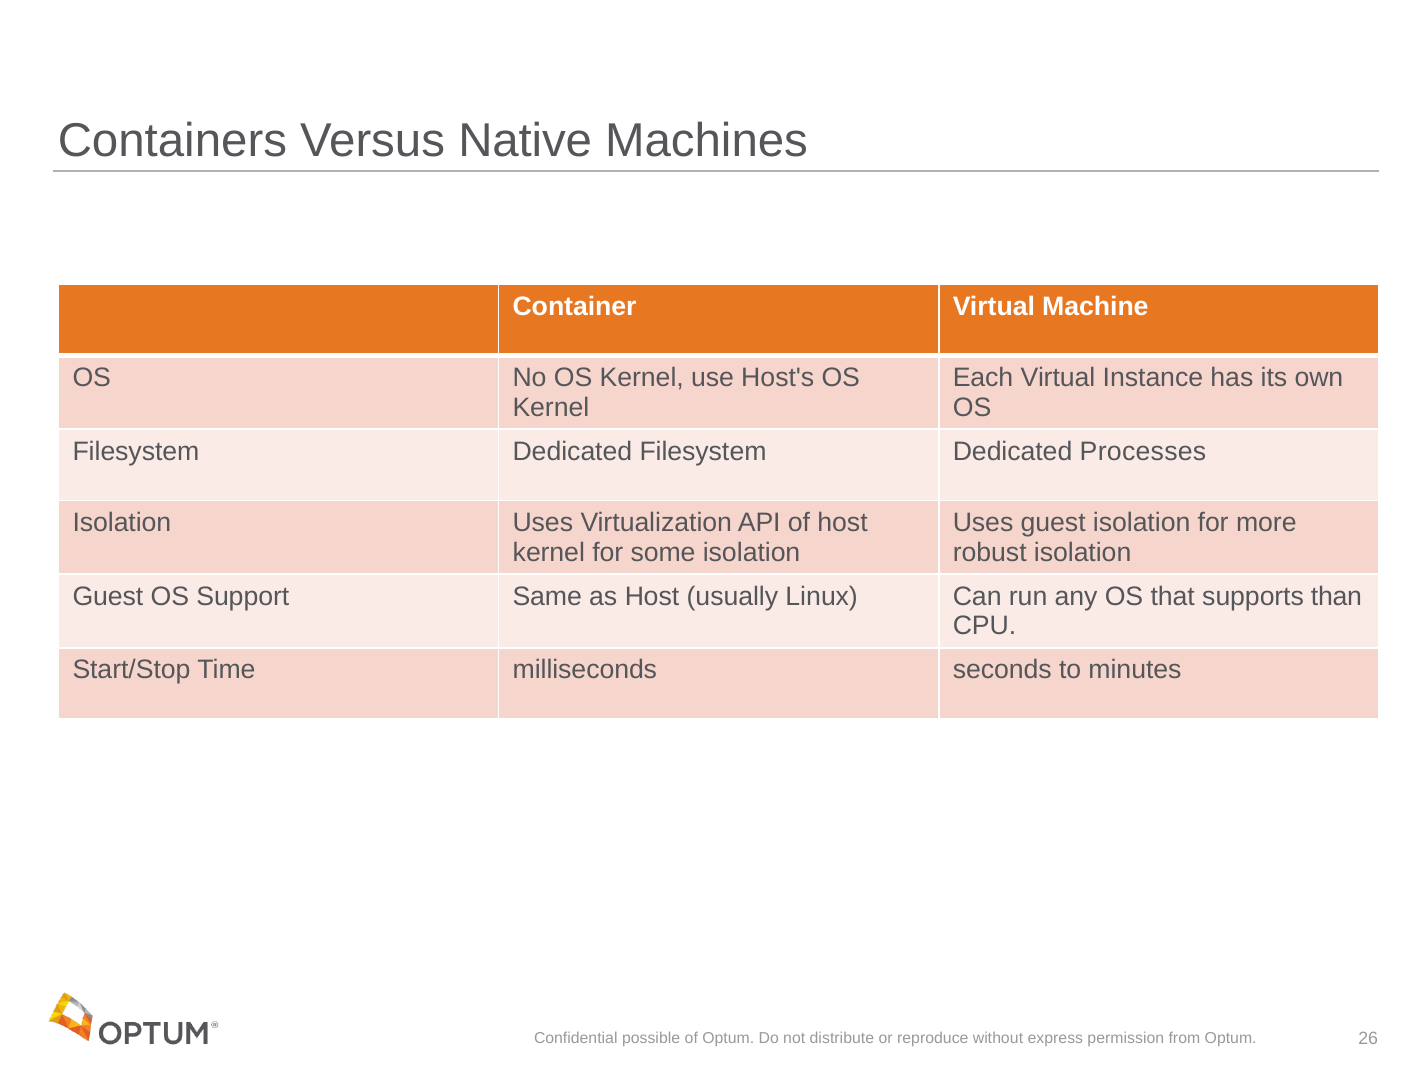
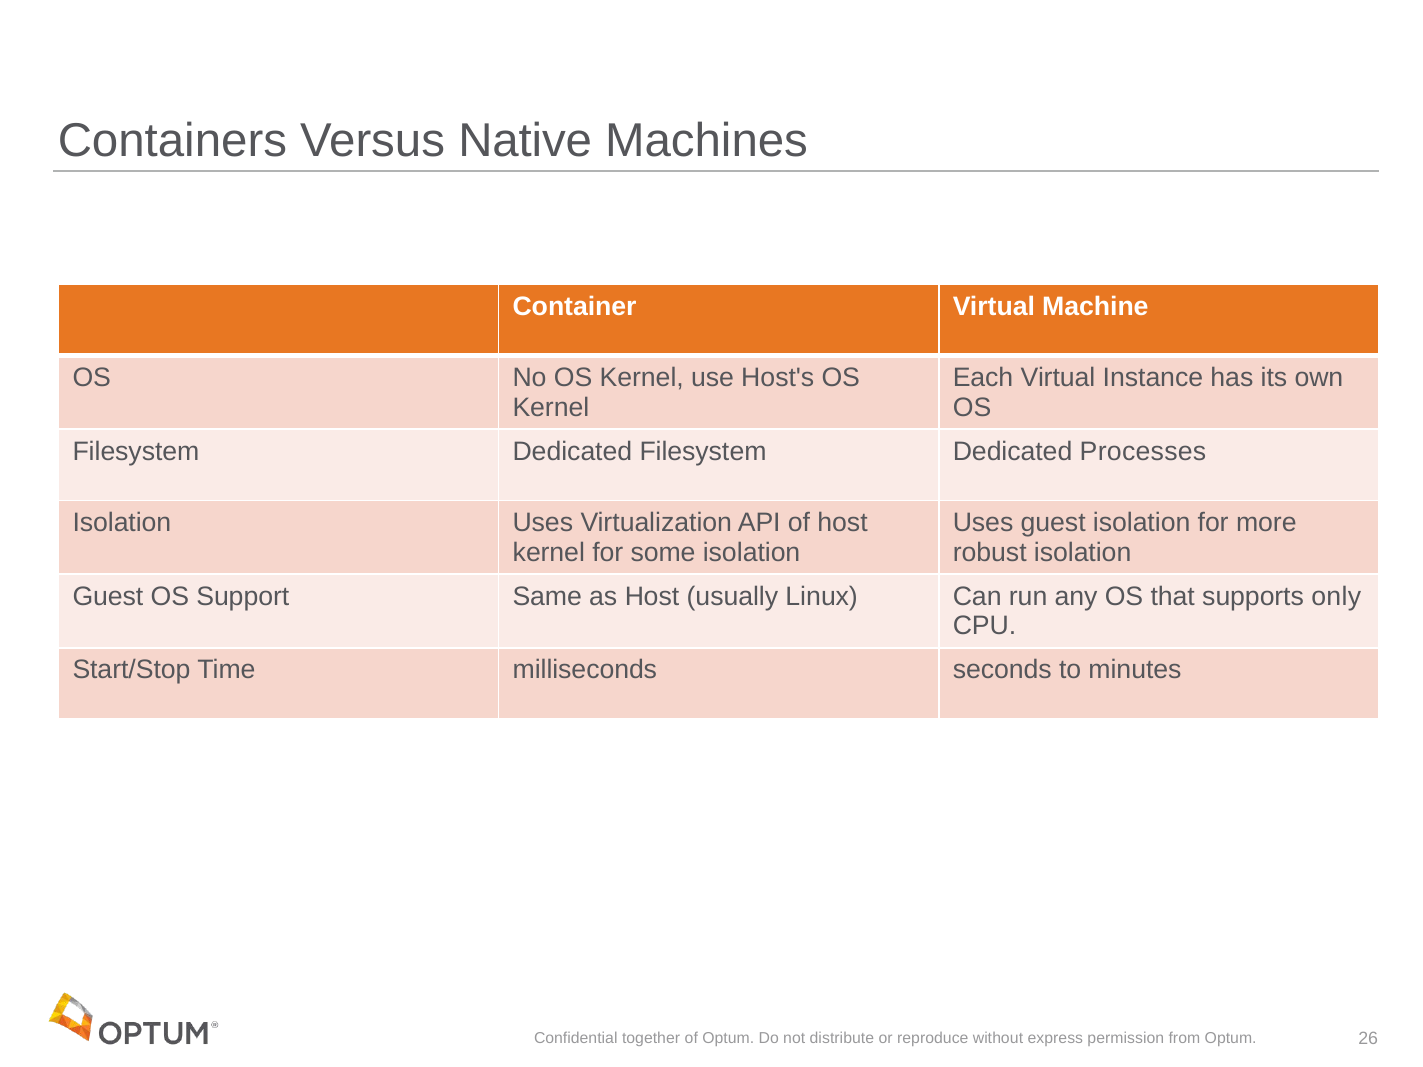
than: than -> only
possible: possible -> together
